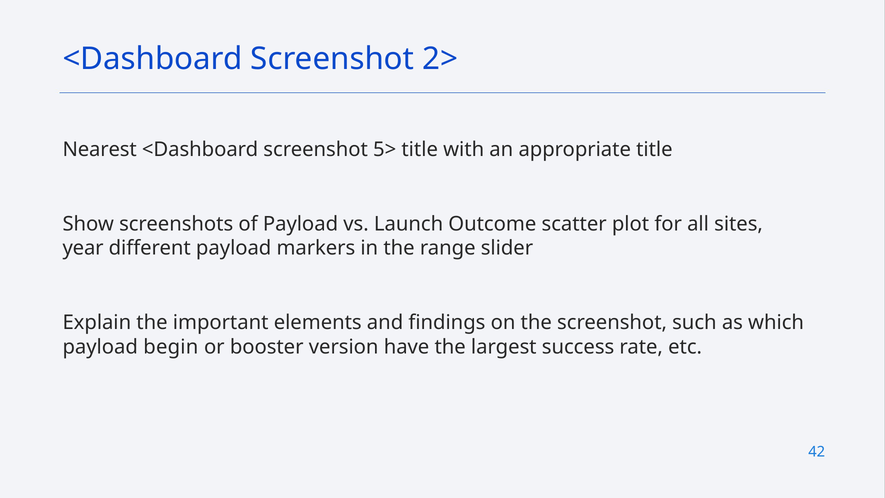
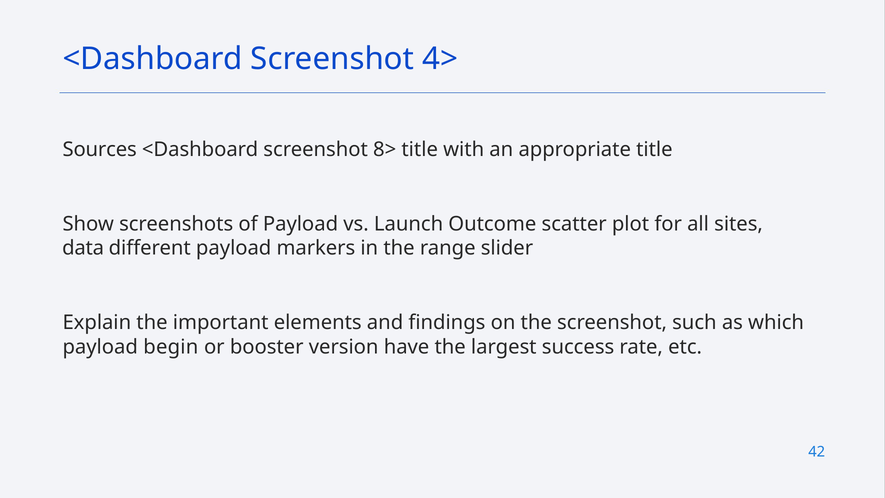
2>: 2> -> 4>
Nearest: Nearest -> Sources
5>: 5> -> 8>
year: year -> data
